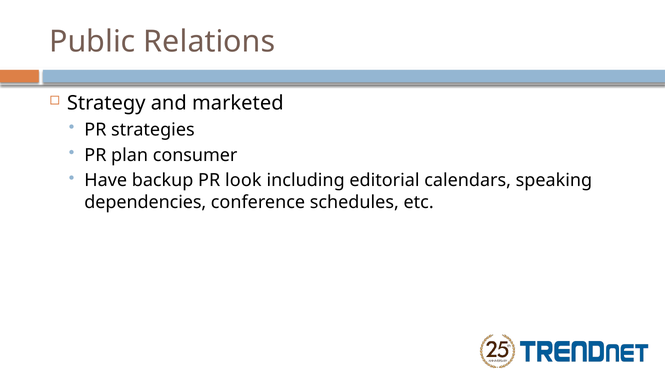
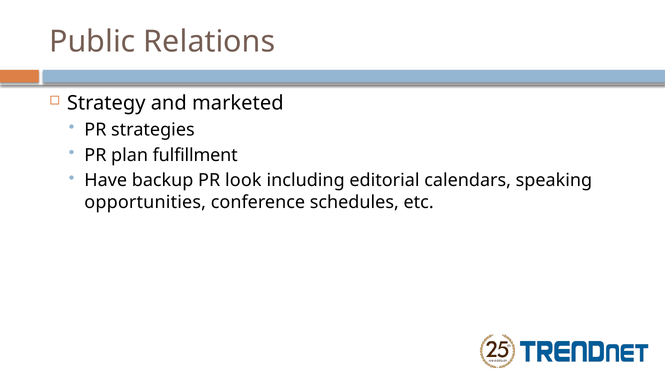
consumer: consumer -> fulfillment
dependencies: dependencies -> opportunities
